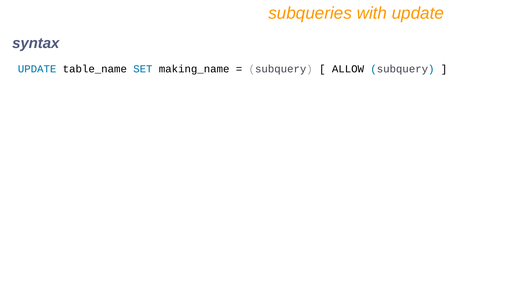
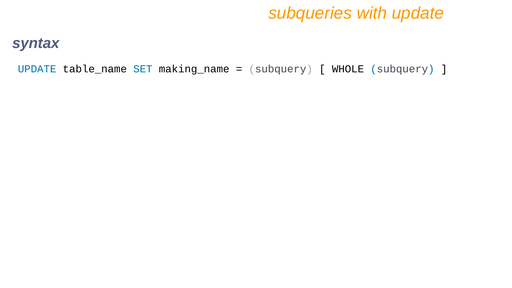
ALLOW: ALLOW -> WHOLE
